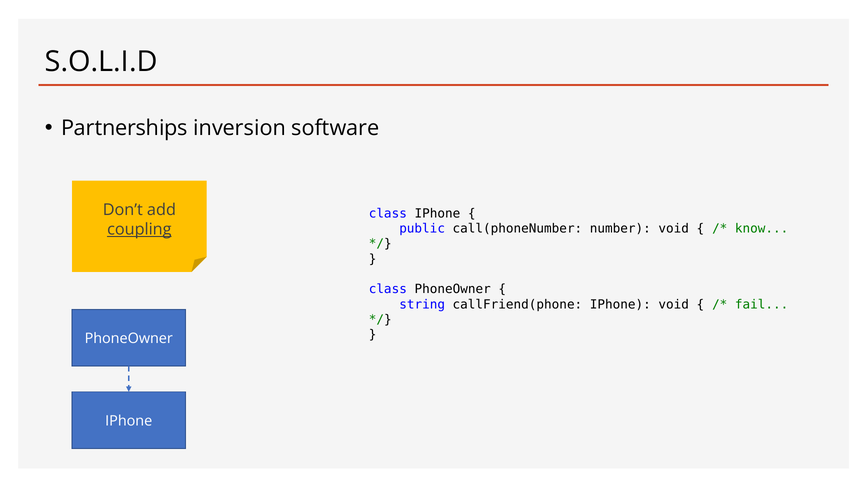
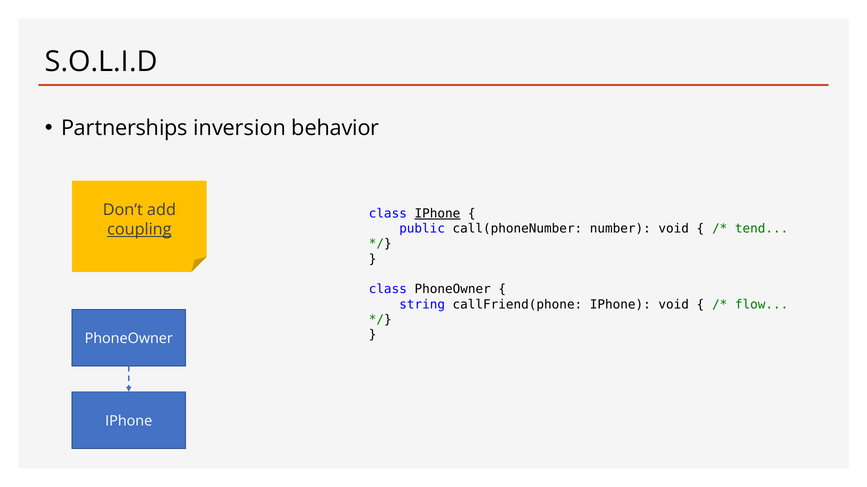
software: software -> behavior
IPhone at (437, 214) underline: none -> present
know: know -> tend
fail: fail -> flow
